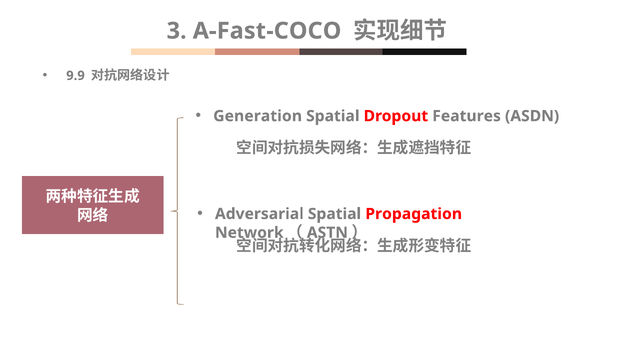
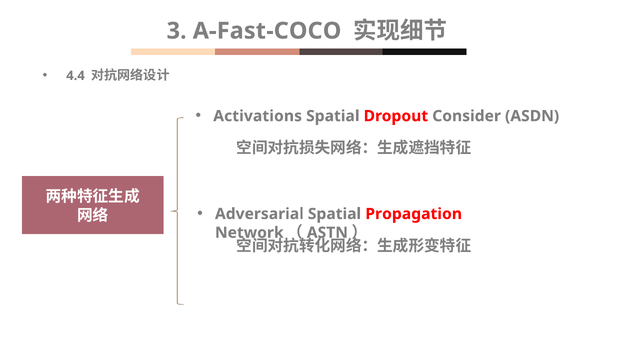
9.9: 9.9 -> 4.4
Generation: Generation -> Activations
Features: Features -> Consider
